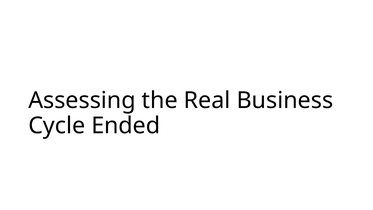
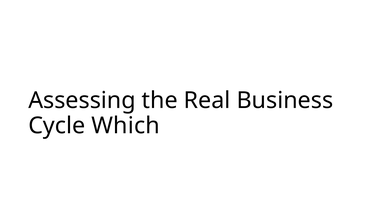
Ended: Ended -> Which
